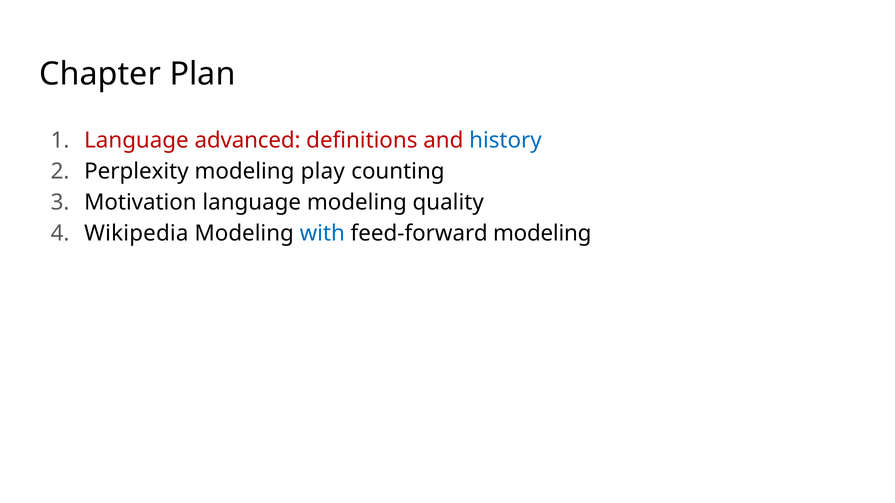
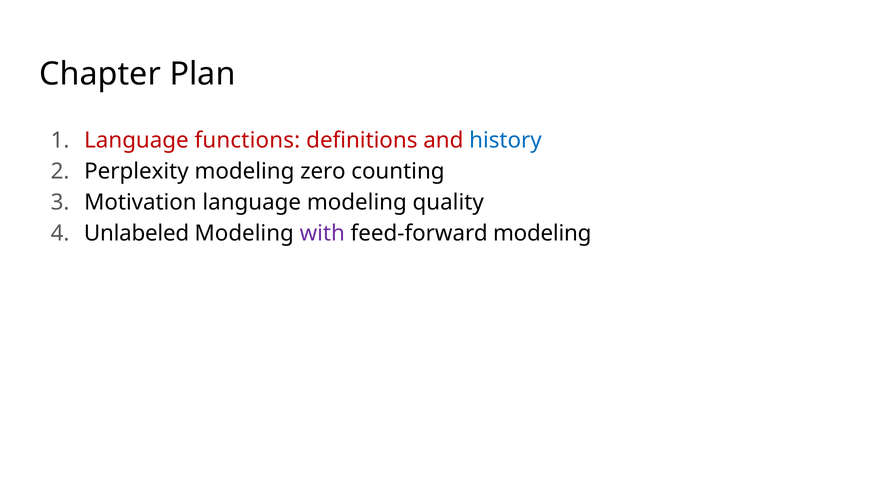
advanced: advanced -> functions
play: play -> zero
Wikipedia: Wikipedia -> Unlabeled
with colour: blue -> purple
